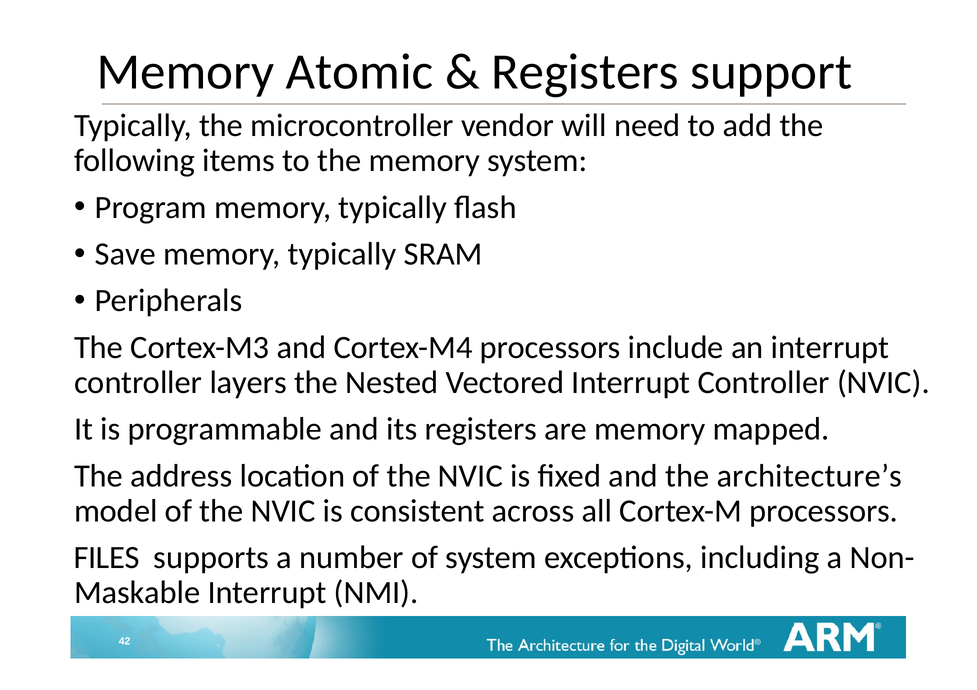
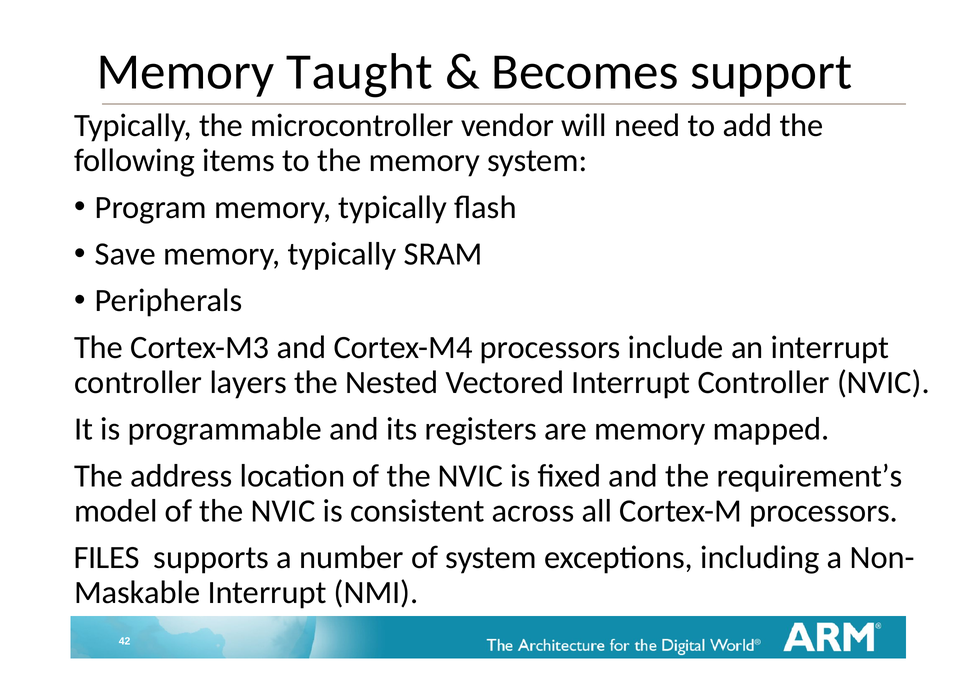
Atomic: Atomic -> Taught
Registers at (585, 72): Registers -> Becomes
architecture’s: architecture’s -> requirement’s
